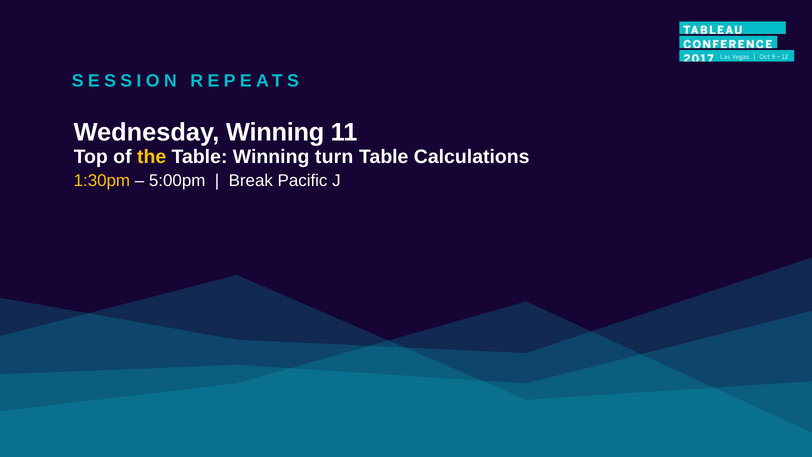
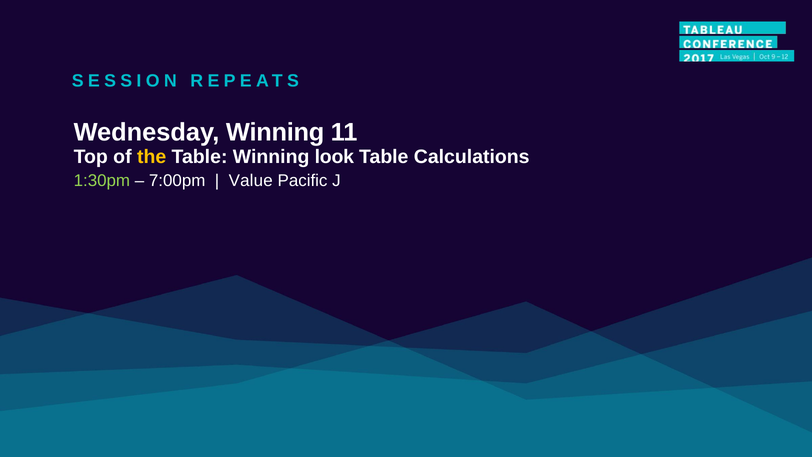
turn: turn -> look
1:30pm colour: yellow -> light green
5:00pm: 5:00pm -> 7:00pm
Break: Break -> Value
